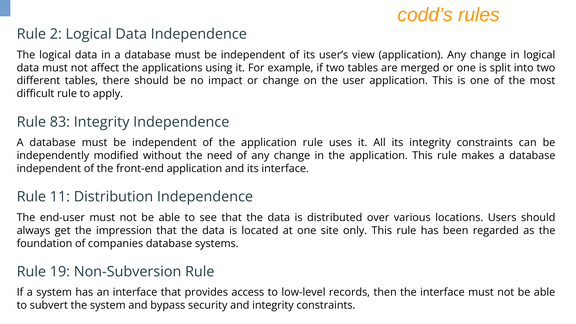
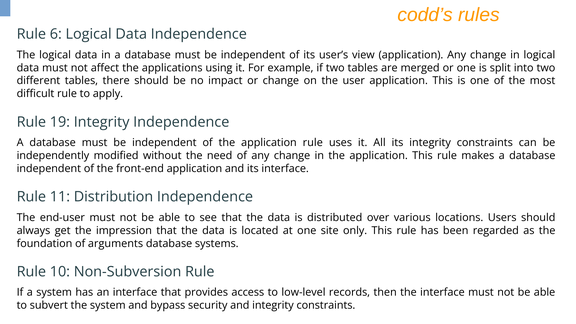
2: 2 -> 6
83: 83 -> 19
companies: companies -> arguments
19: 19 -> 10
